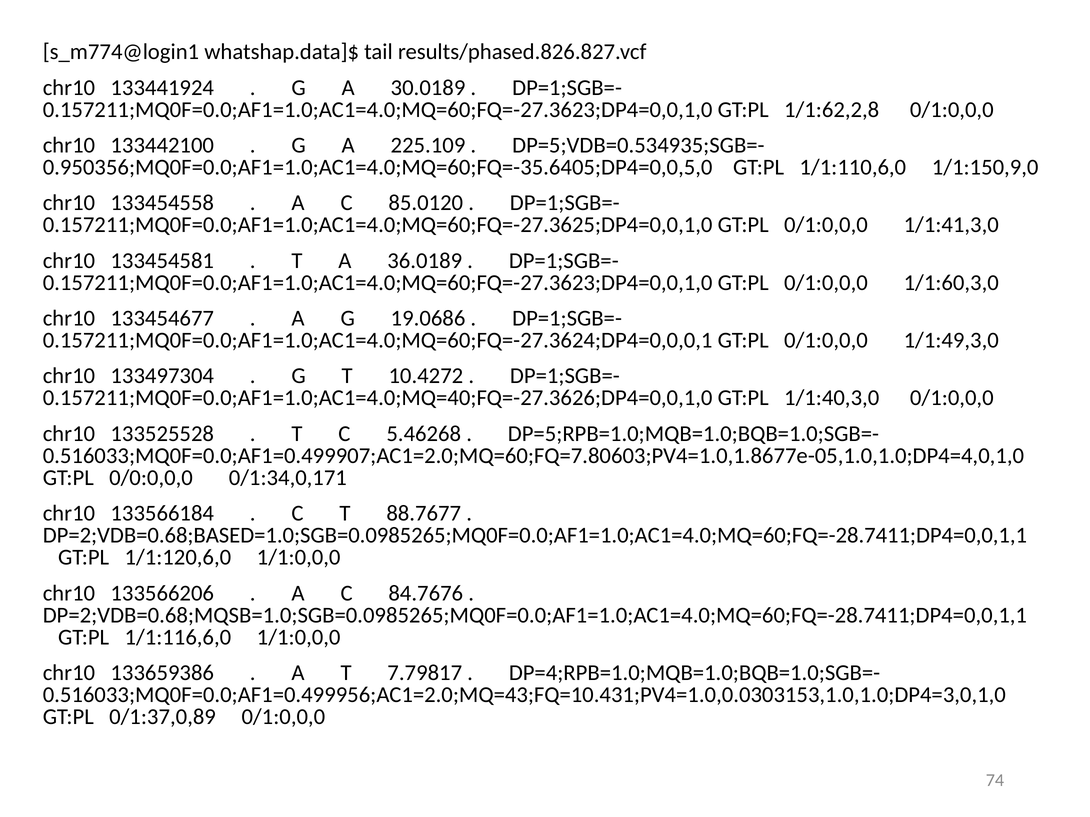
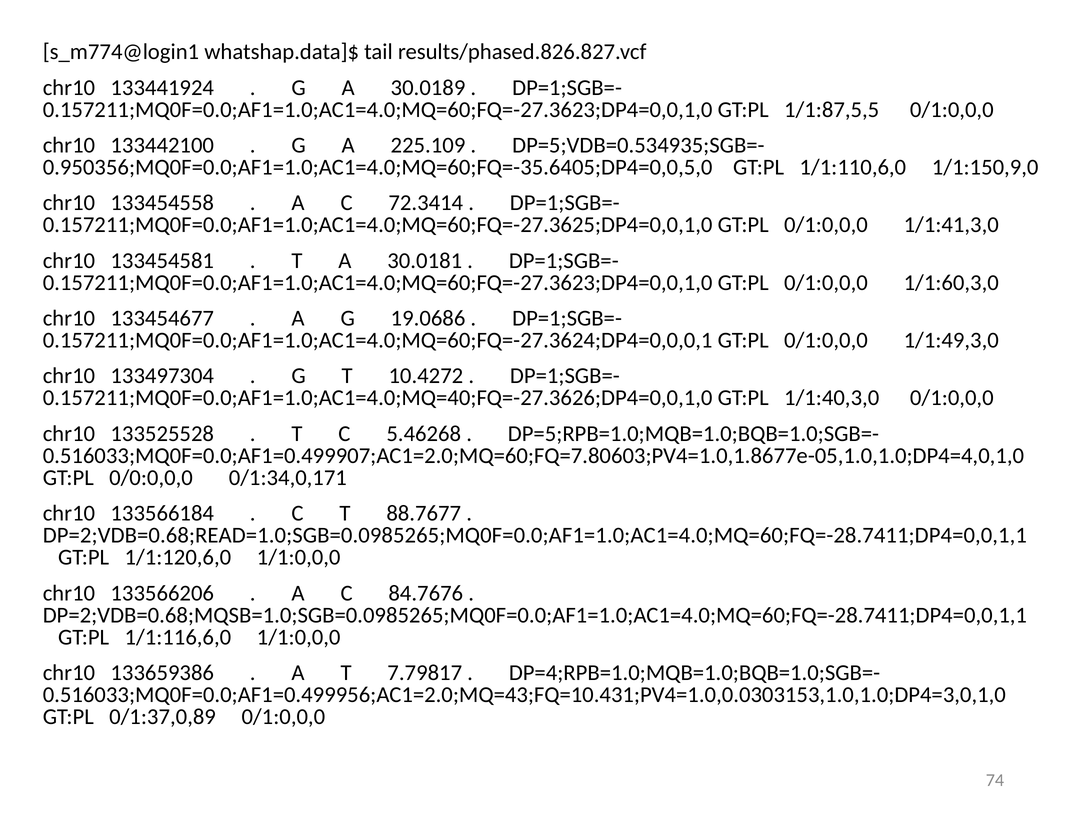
1/1:62,2,8: 1/1:62,2,8 -> 1/1:87,5,5
85.0120: 85.0120 -> 72.3414
36.0189: 36.0189 -> 30.0181
DP=2;VDB=0.68;BASED=1.0;SGB=0.0985265;MQ0F=0.0;AF1=1.0;AC1=4.0;MQ=60;FQ=-28.7411;DP4=0,0,1,1: DP=2;VDB=0.68;BASED=1.0;SGB=0.0985265;MQ0F=0.0;AF1=1.0;AC1=4.0;MQ=60;FQ=-28.7411;DP4=0,0,1,1 -> DP=2;VDB=0.68;READ=1.0;SGB=0.0985265;MQ0F=0.0;AF1=1.0;AC1=4.0;MQ=60;FQ=-28.7411;DP4=0,0,1,1
